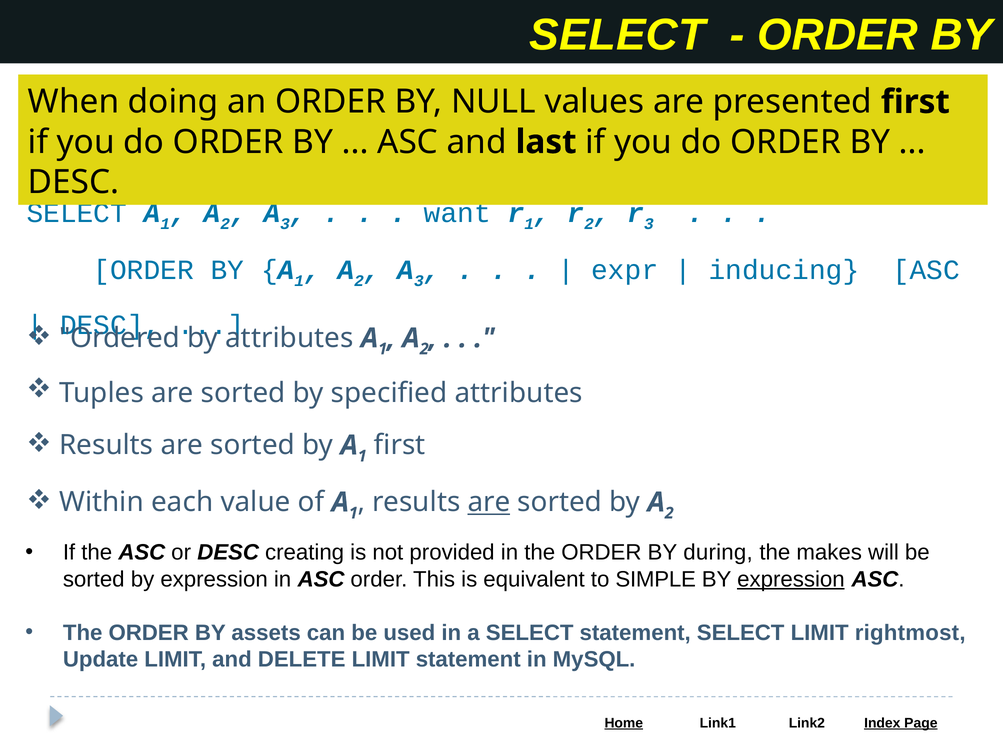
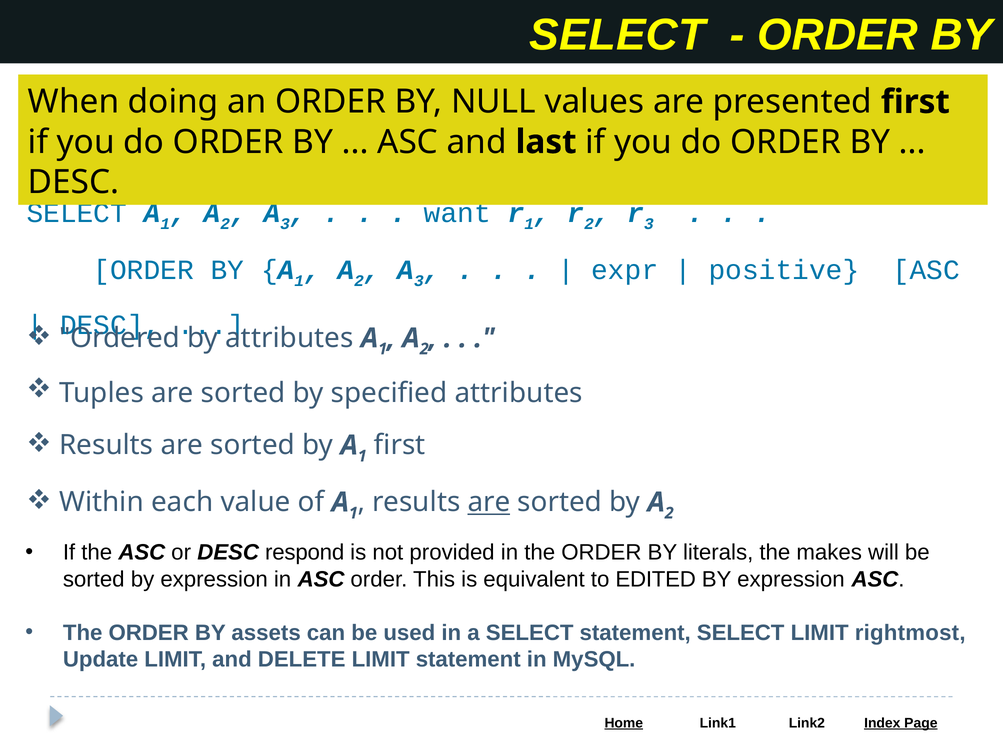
inducing: inducing -> positive
creating: creating -> respond
during: during -> literals
SIMPLE: SIMPLE -> EDITED
expression at (791, 579) underline: present -> none
